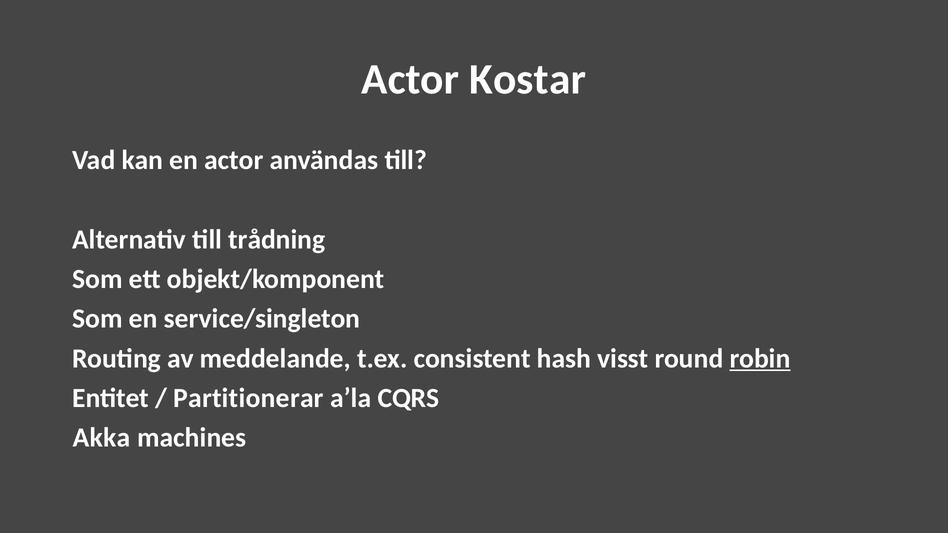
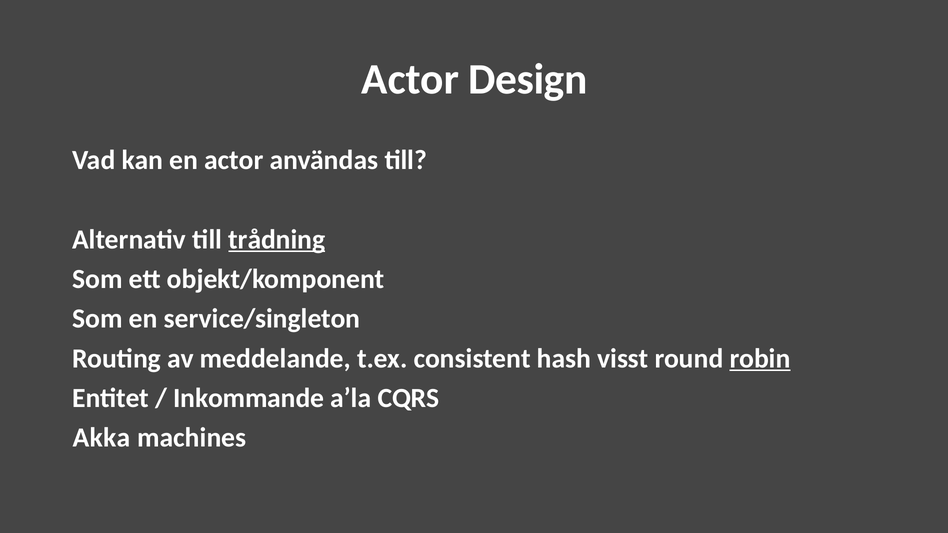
Kostar: Kostar -> Design
trådning underline: none -> present
Partitionerar: Partitionerar -> Inkommande
